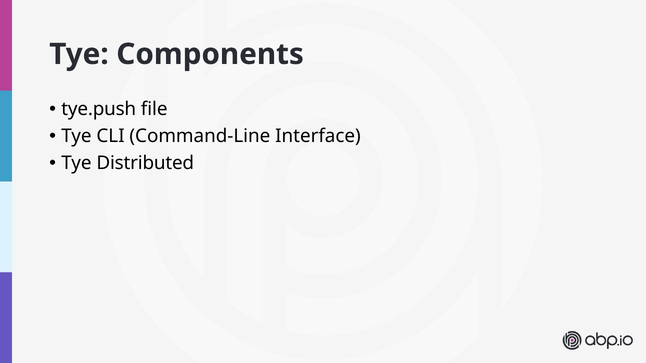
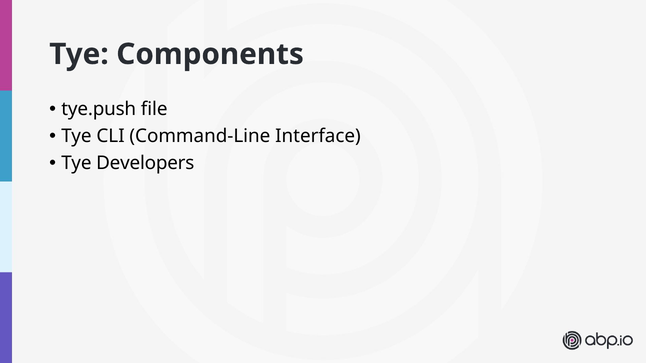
Distributed: Distributed -> Developers
